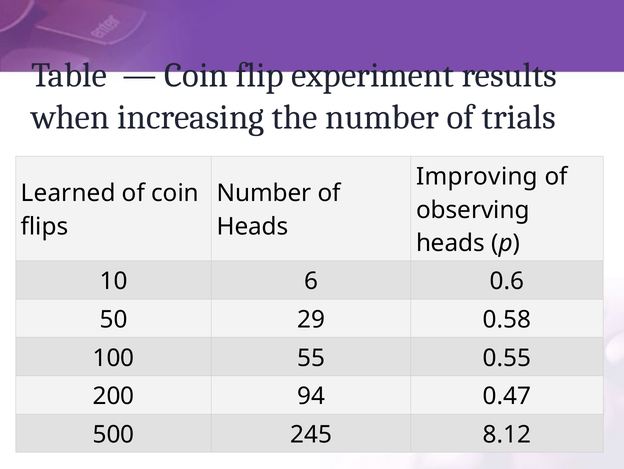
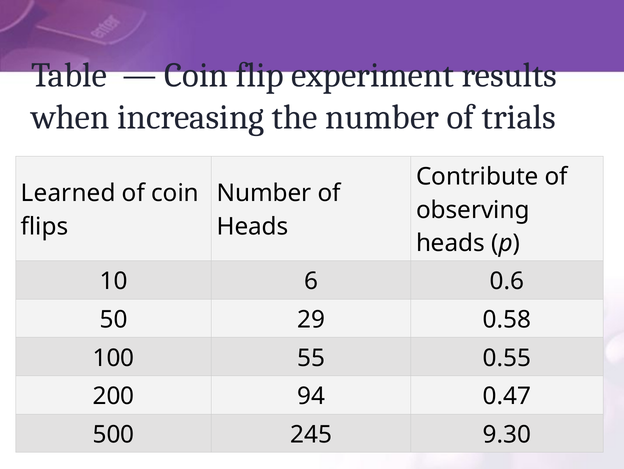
Improving: Improving -> Contribute
8.12: 8.12 -> 9.30
